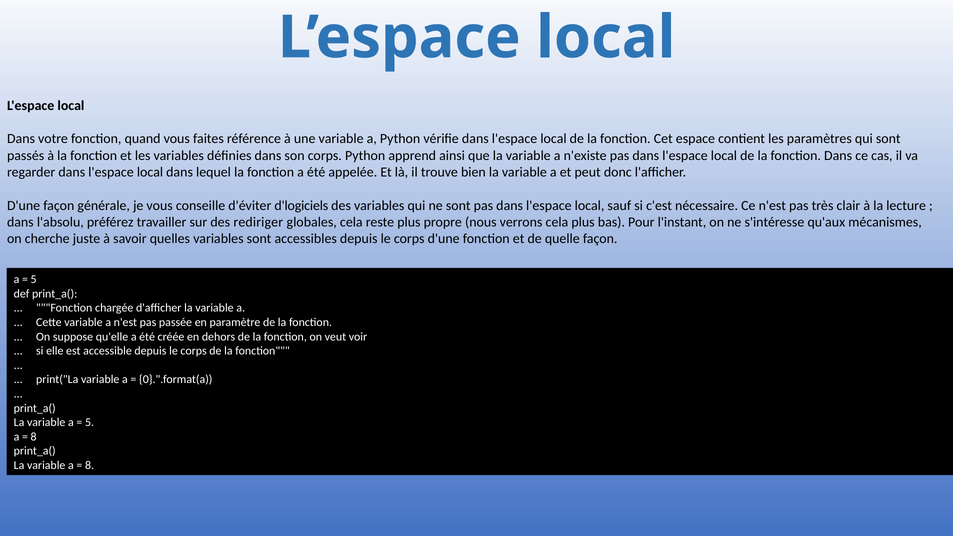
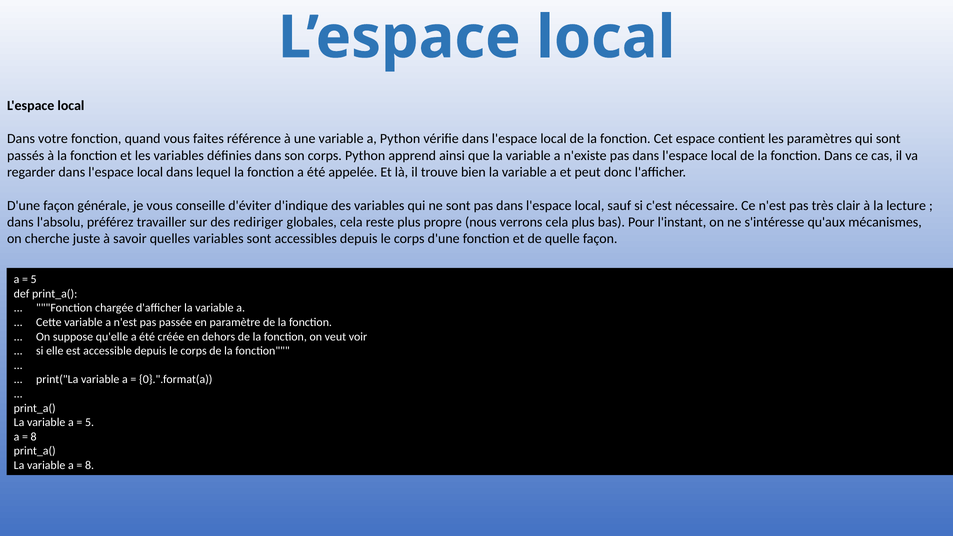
d'logiciels: d'logiciels -> d'indique
